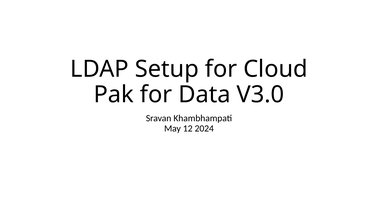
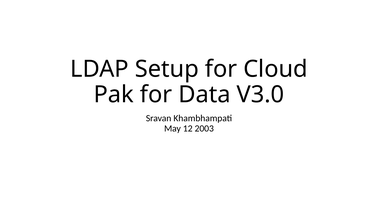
2024: 2024 -> 2003
